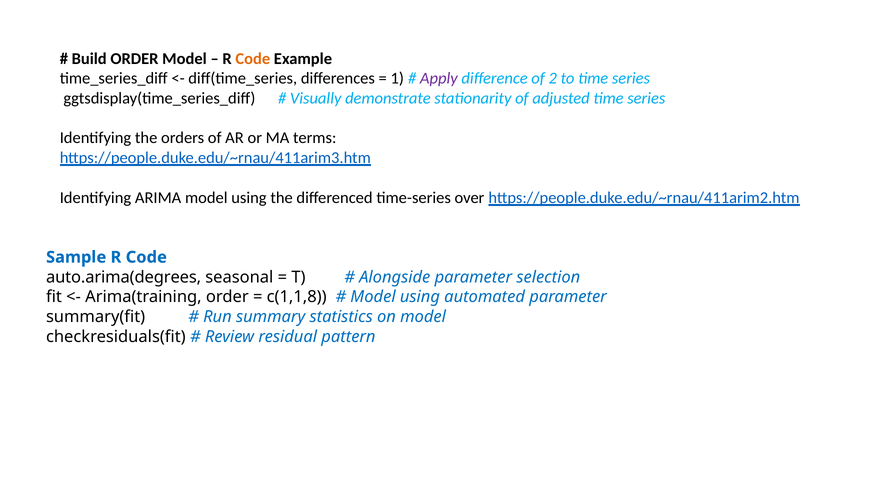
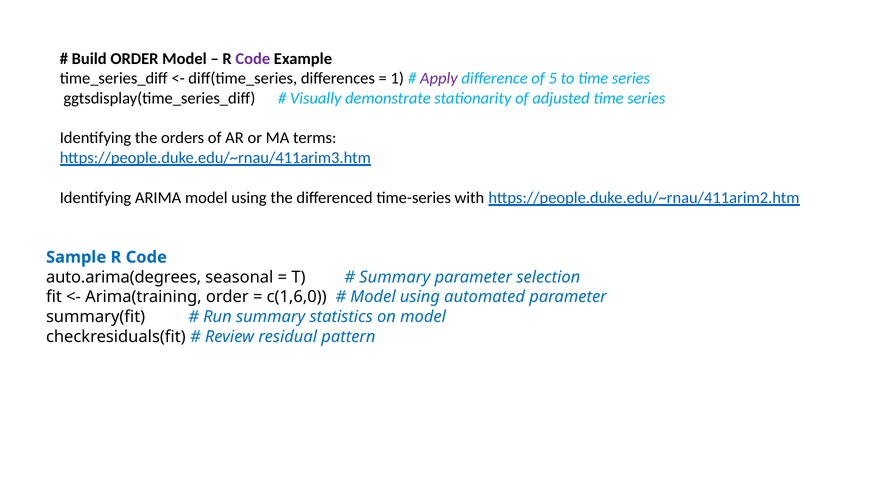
Code at (253, 59) colour: orange -> purple
2: 2 -> 5
over: over -> with
Alongside at (395, 277): Alongside -> Summary
c(1,1,8: c(1,1,8 -> c(1,6,0
